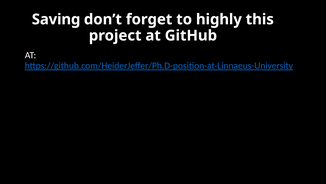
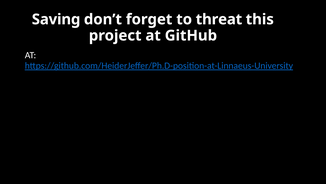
highly: highly -> threat
